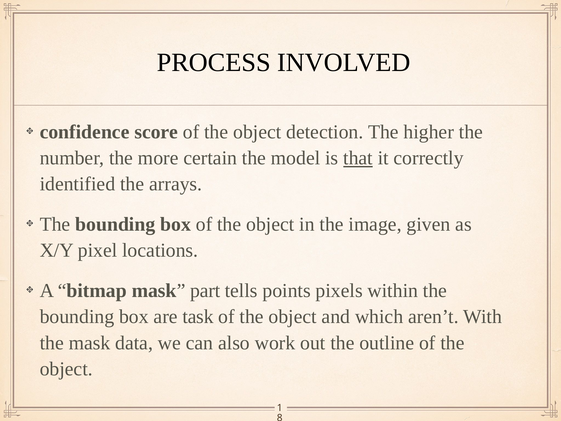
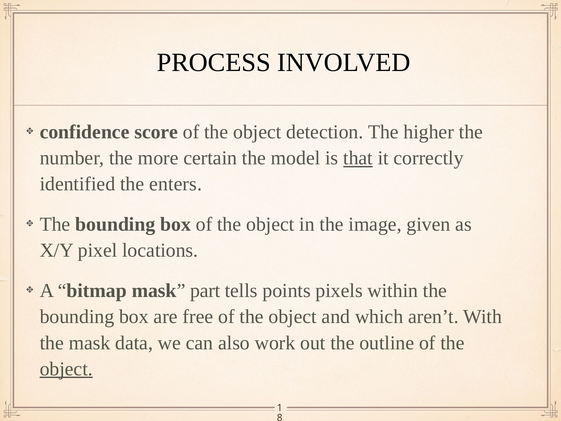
arrays: arrays -> enters
task: task -> free
object at (66, 369) underline: none -> present
